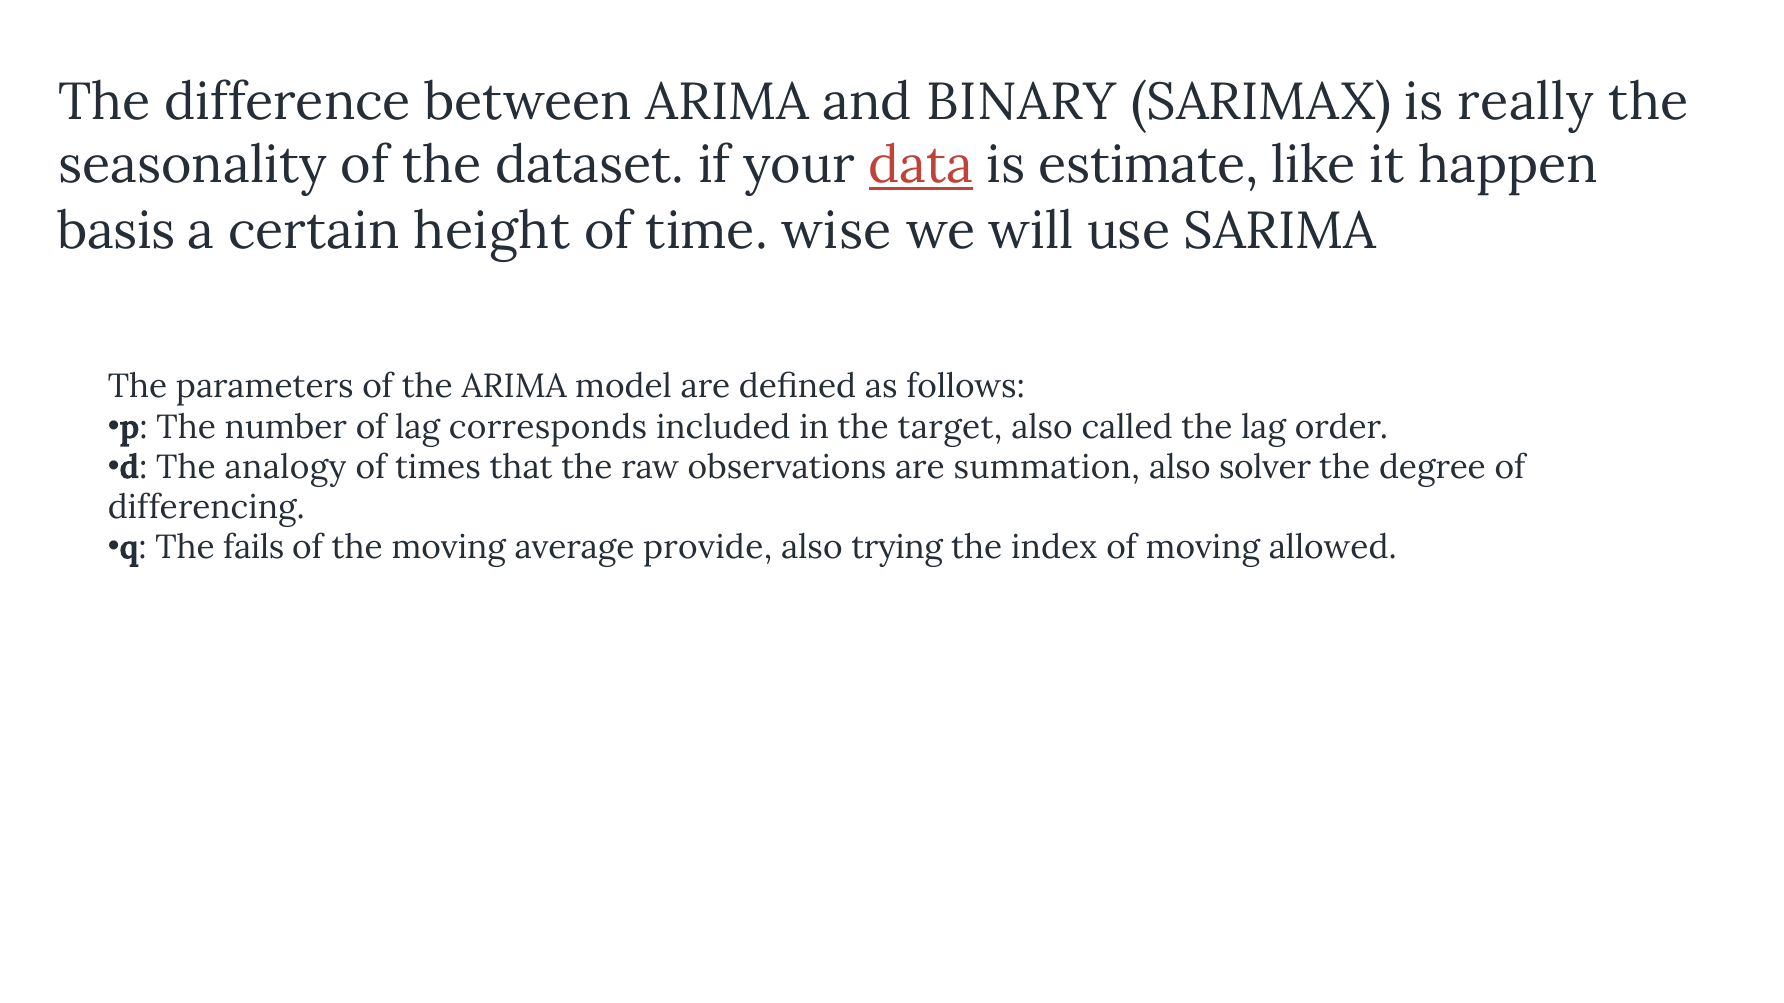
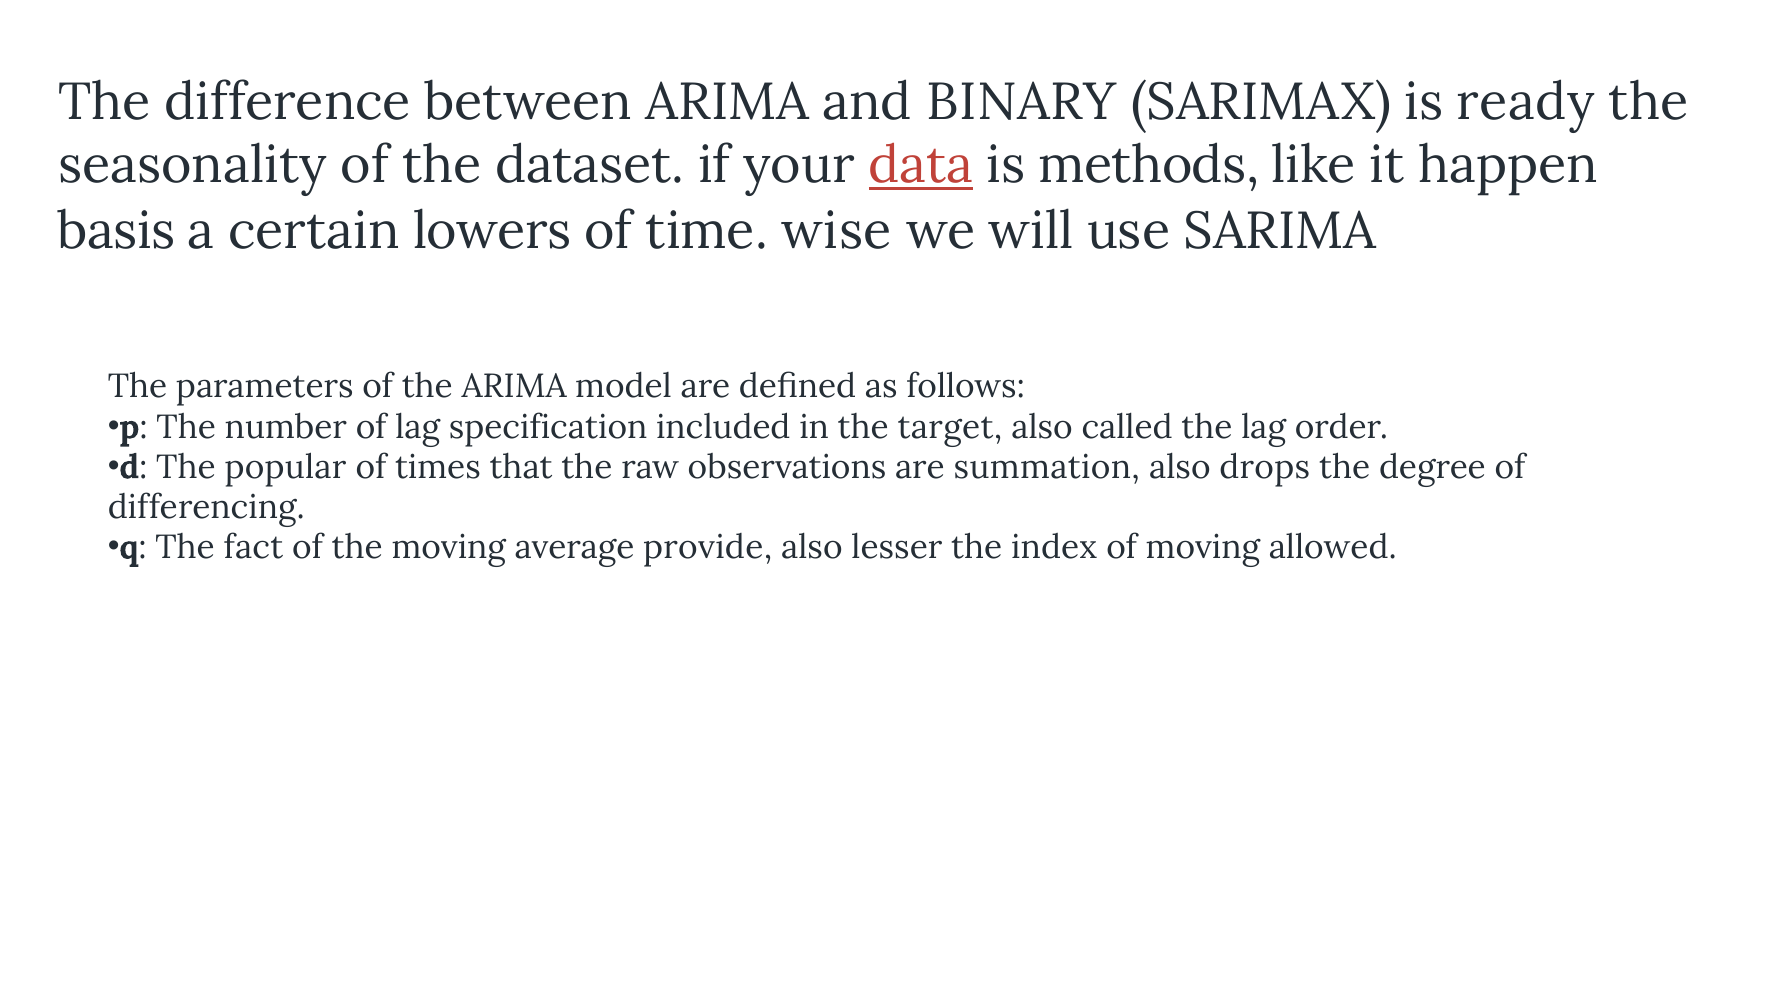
really: really -> ready
estimate: estimate -> methods
height: height -> lowers
corresponds: corresponds -> specification
analogy: analogy -> popular
solver: solver -> drops
fails: fails -> fact
trying: trying -> lesser
